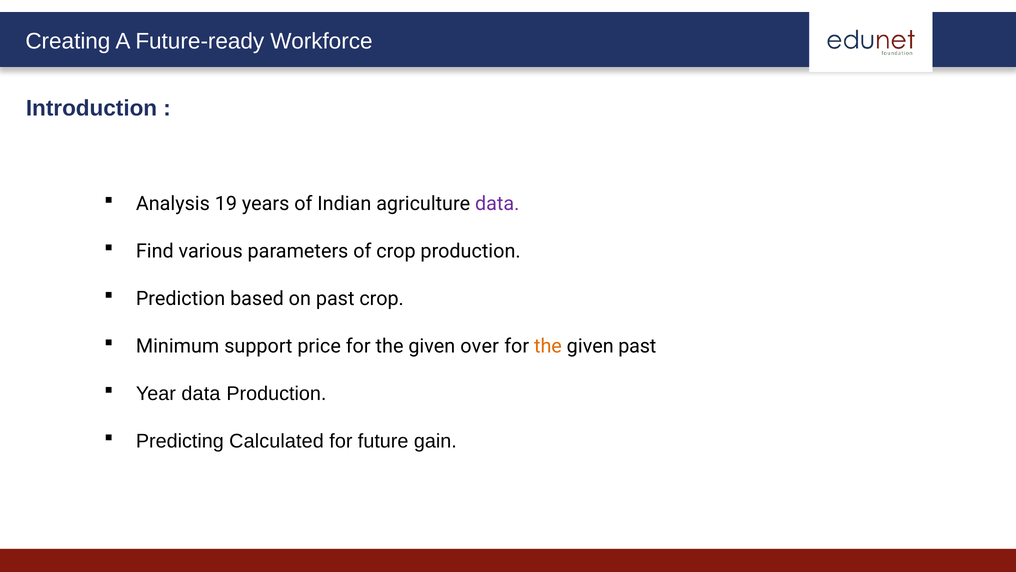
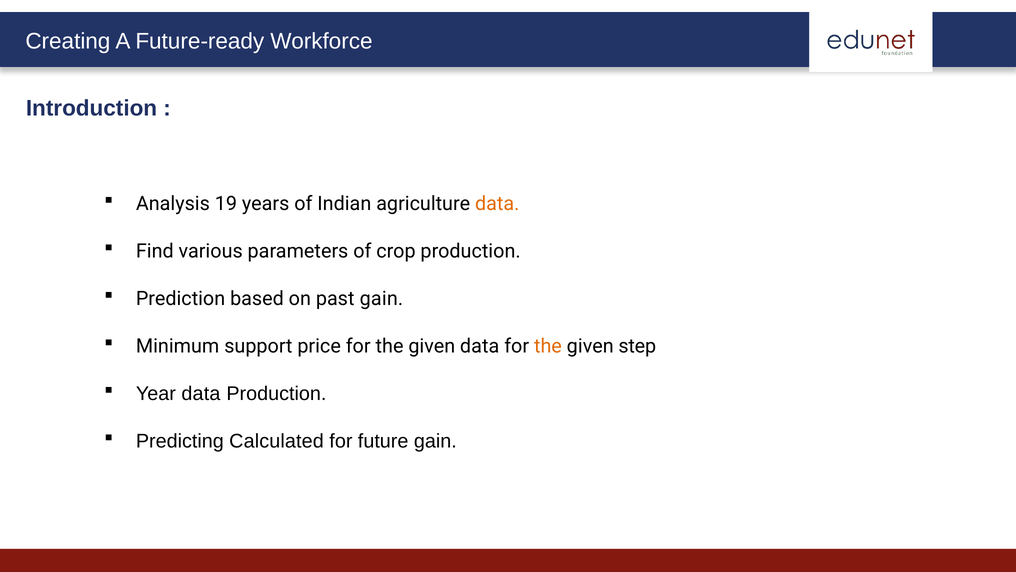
data at (497, 204) colour: purple -> orange
past crop: crop -> gain
given over: over -> data
given past: past -> step
